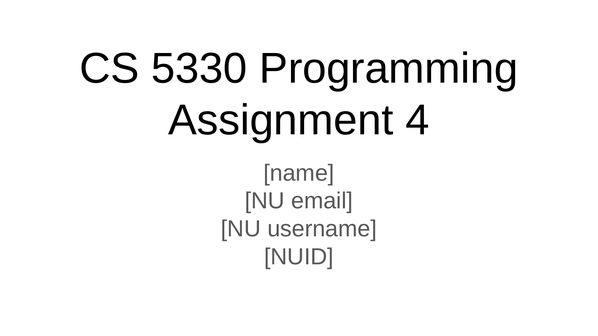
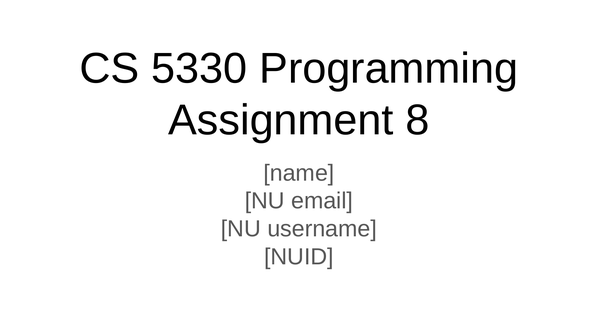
4: 4 -> 8
